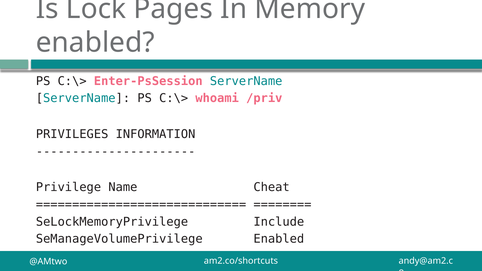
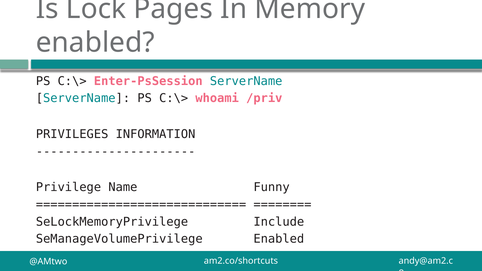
Cheat: Cheat -> Funny
